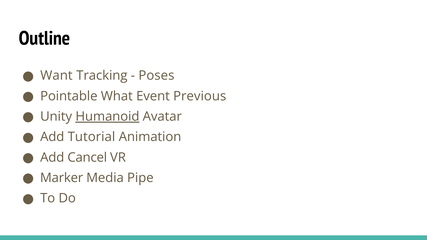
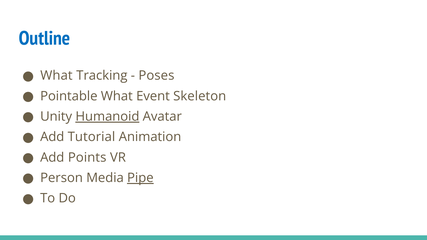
Outline colour: black -> blue
Want at (56, 76): Want -> What
Previous: Previous -> Skeleton
Cancel: Cancel -> Points
Marker: Marker -> Person
Pipe underline: none -> present
